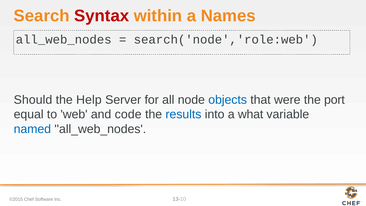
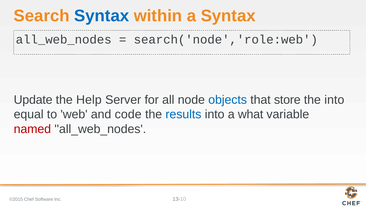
Syntax at (102, 16) colour: red -> blue
a Names: Names -> Syntax
Should: Should -> Update
were: were -> store
the port: port -> into
named colour: blue -> red
